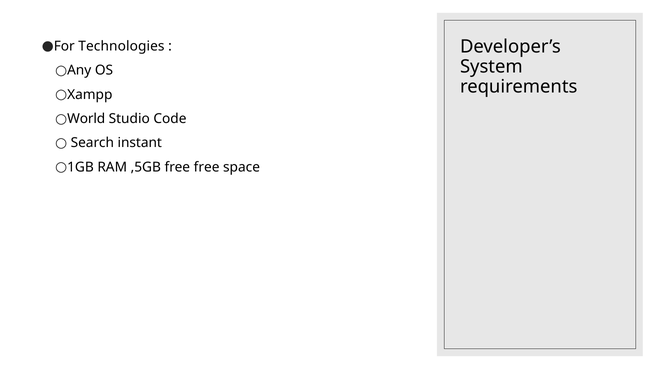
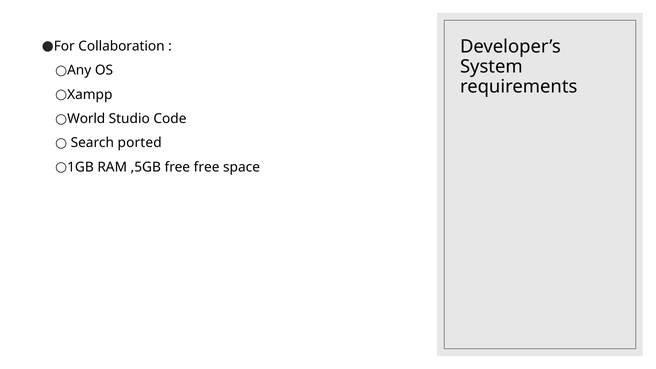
Technologies: Technologies -> Collaboration
instant: instant -> ported
